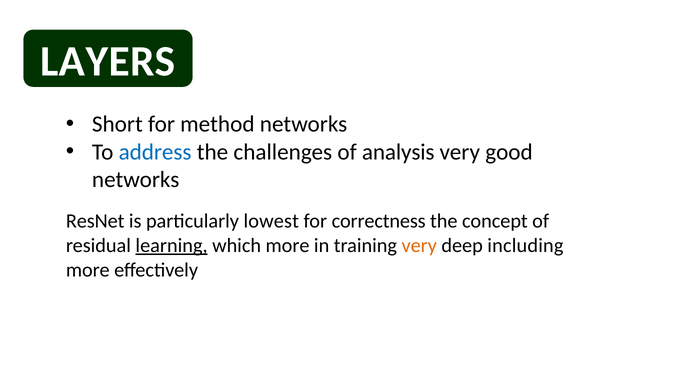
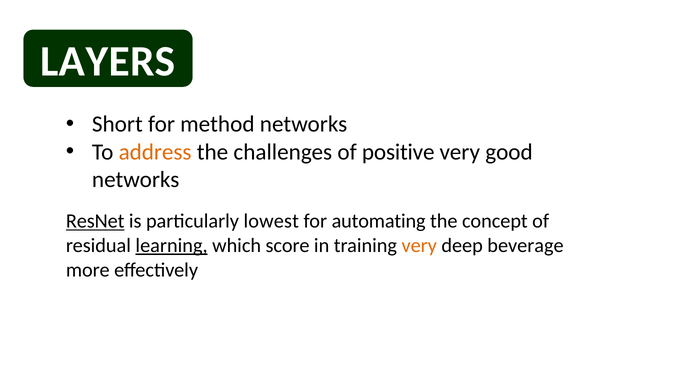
address colour: blue -> orange
analysis: analysis -> positive
ResNet underline: none -> present
correctness: correctness -> automating
which more: more -> score
including: including -> beverage
